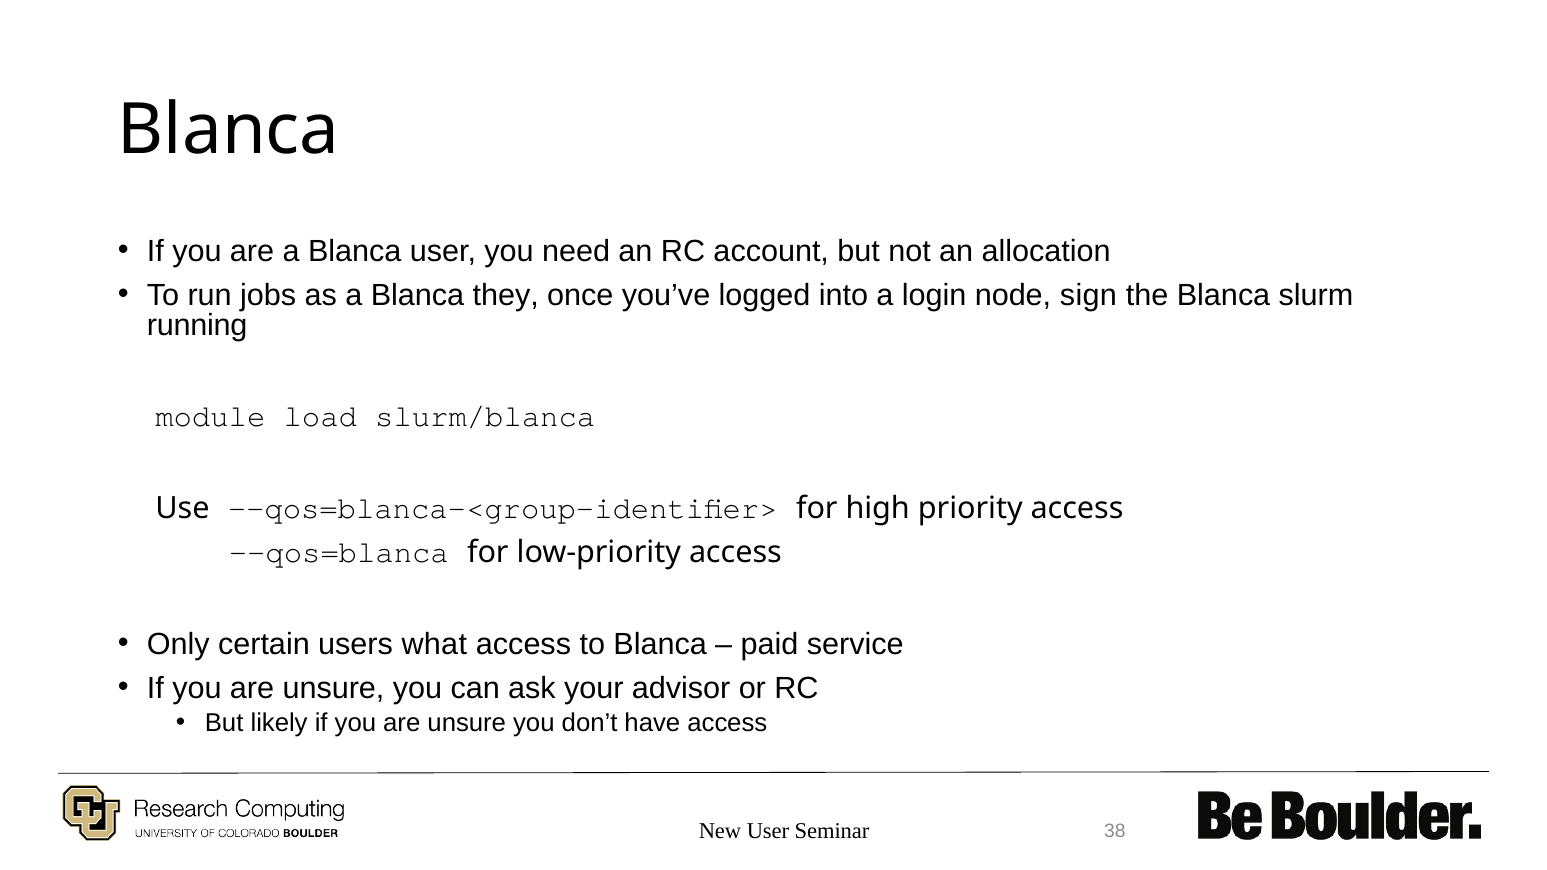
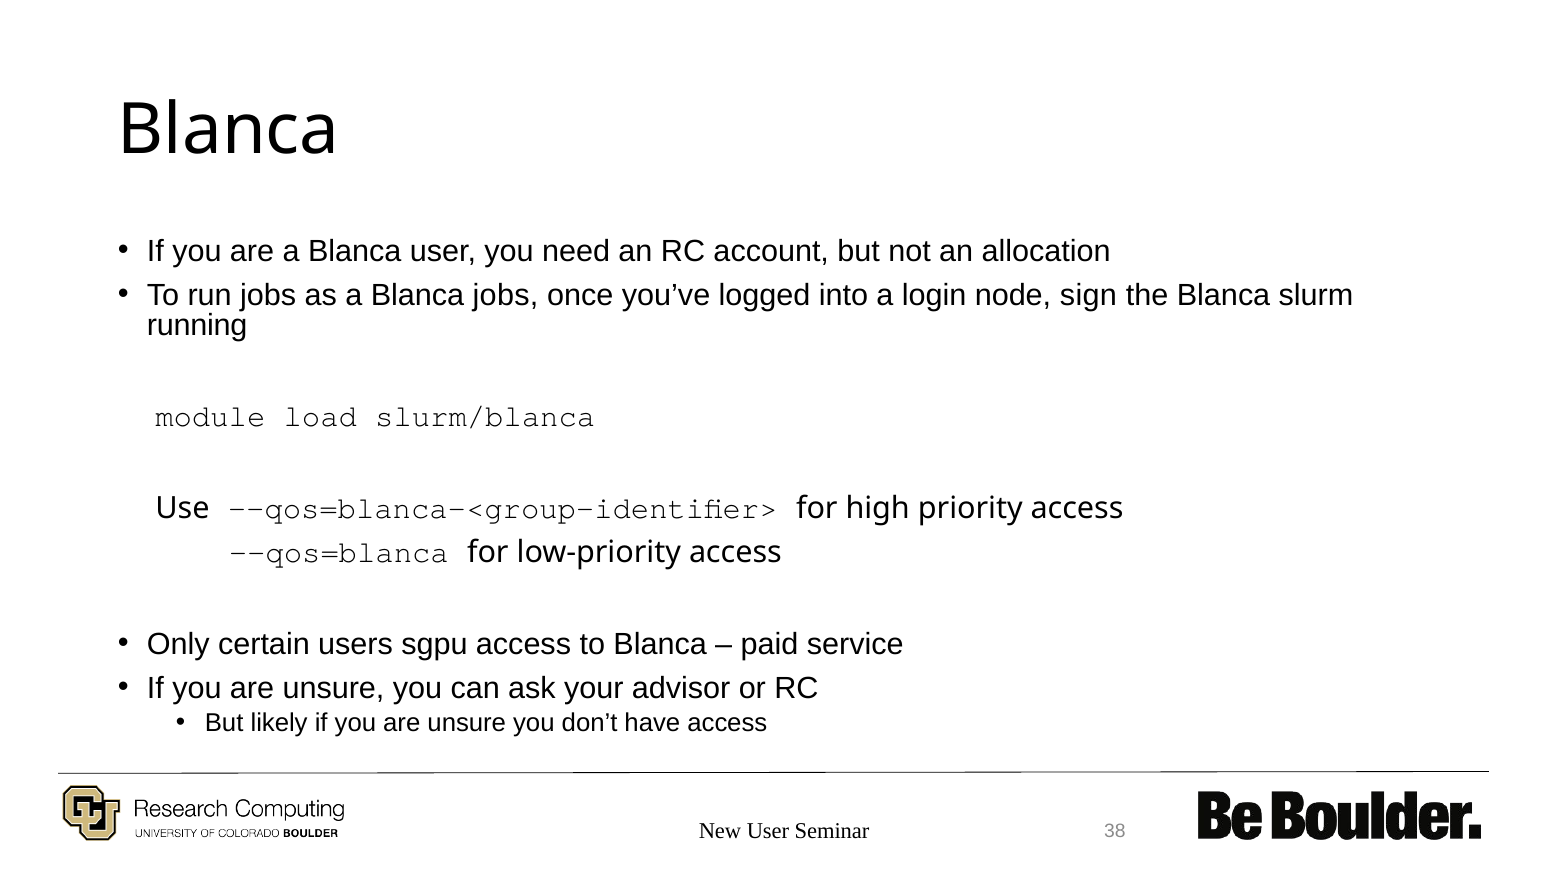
Blanca they: they -> jobs
what: what -> sgpu
